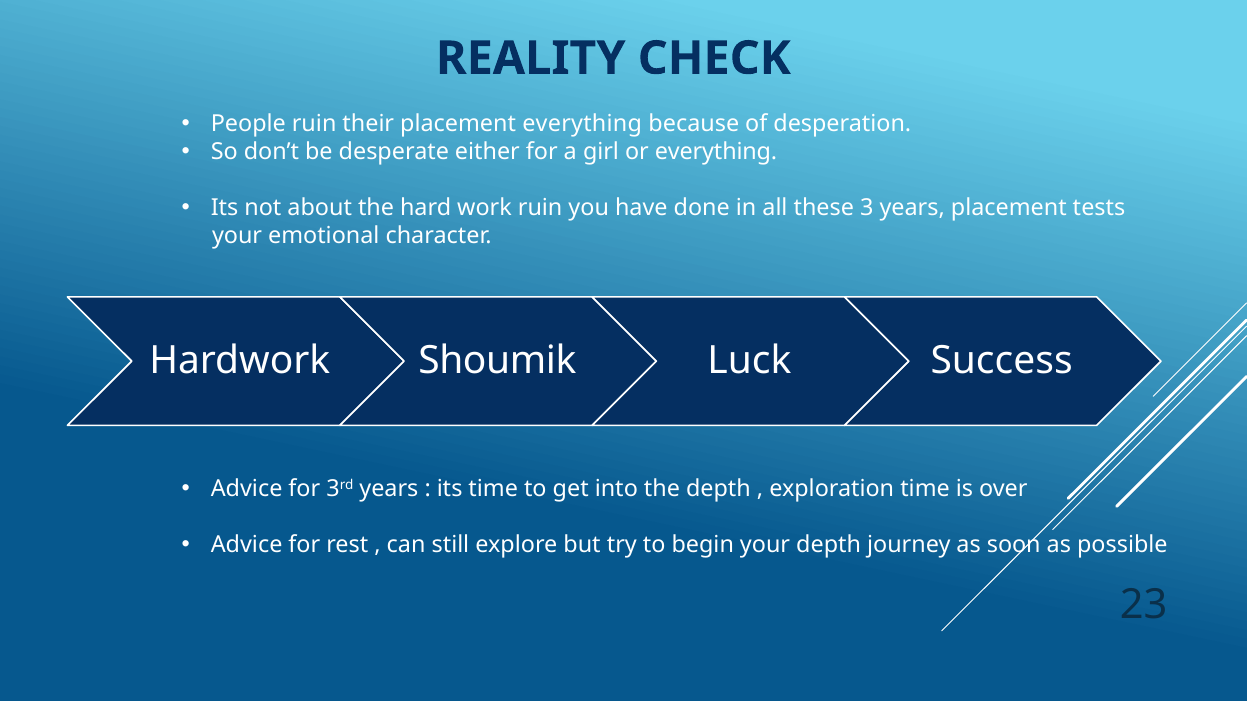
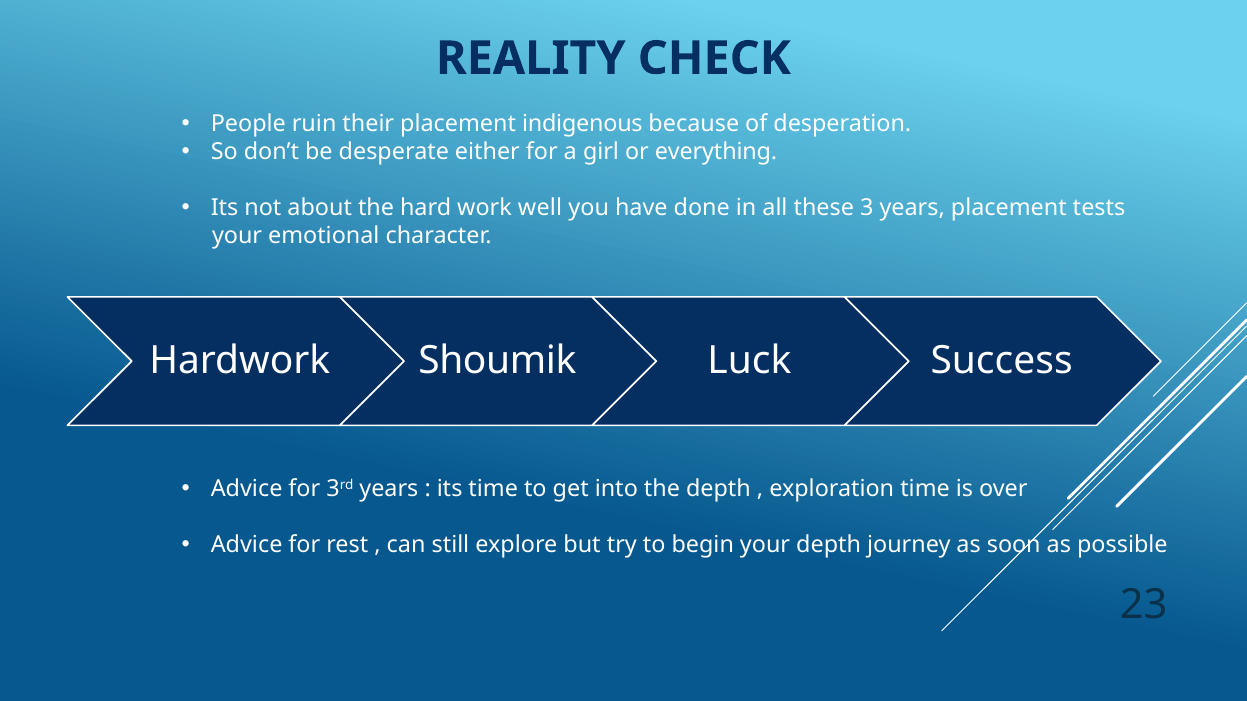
placement everything: everything -> indigenous
work ruin: ruin -> well
